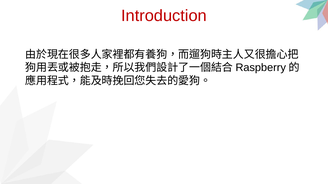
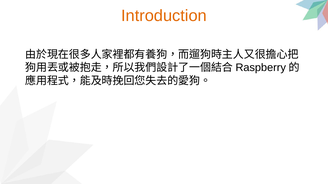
Introduction colour: red -> orange
